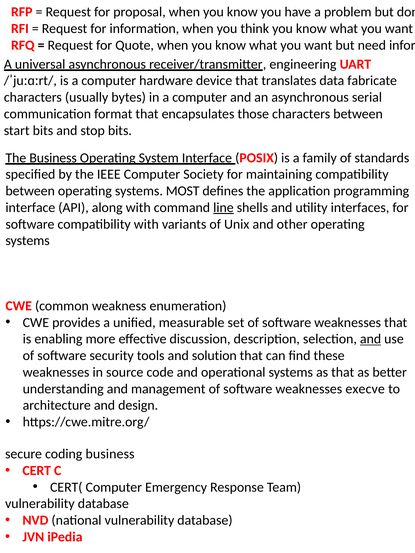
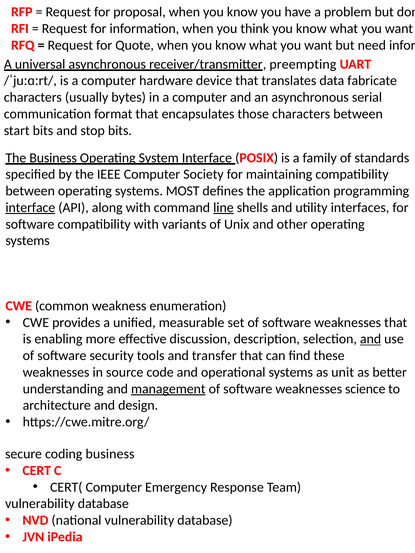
engineering: engineering -> preempting
interface at (30, 208) underline: none -> present
solution: solution -> transfer
as that: that -> unit
management underline: none -> present
execve: execve -> science
